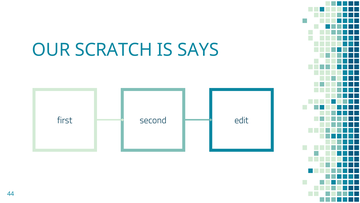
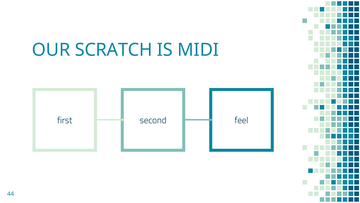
SAYS: SAYS -> MIDI
edit: edit -> feel
